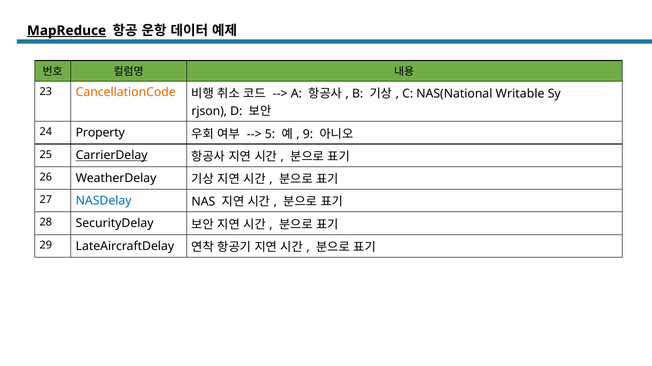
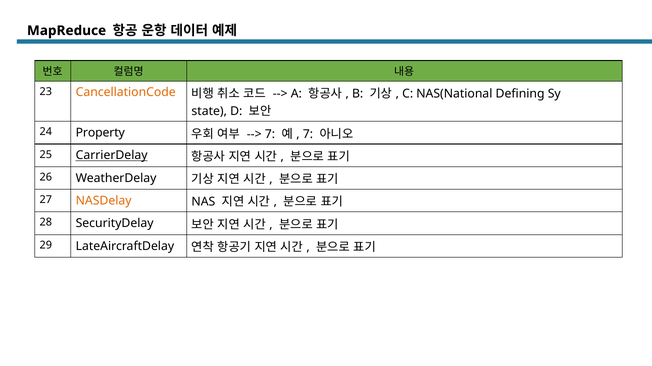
MapReduce underline: present -> none
Writable: Writable -> Defining
rjson: rjson -> state
5 at (270, 134): 5 -> 7
9 at (308, 134): 9 -> 7
NASDelay colour: blue -> orange
